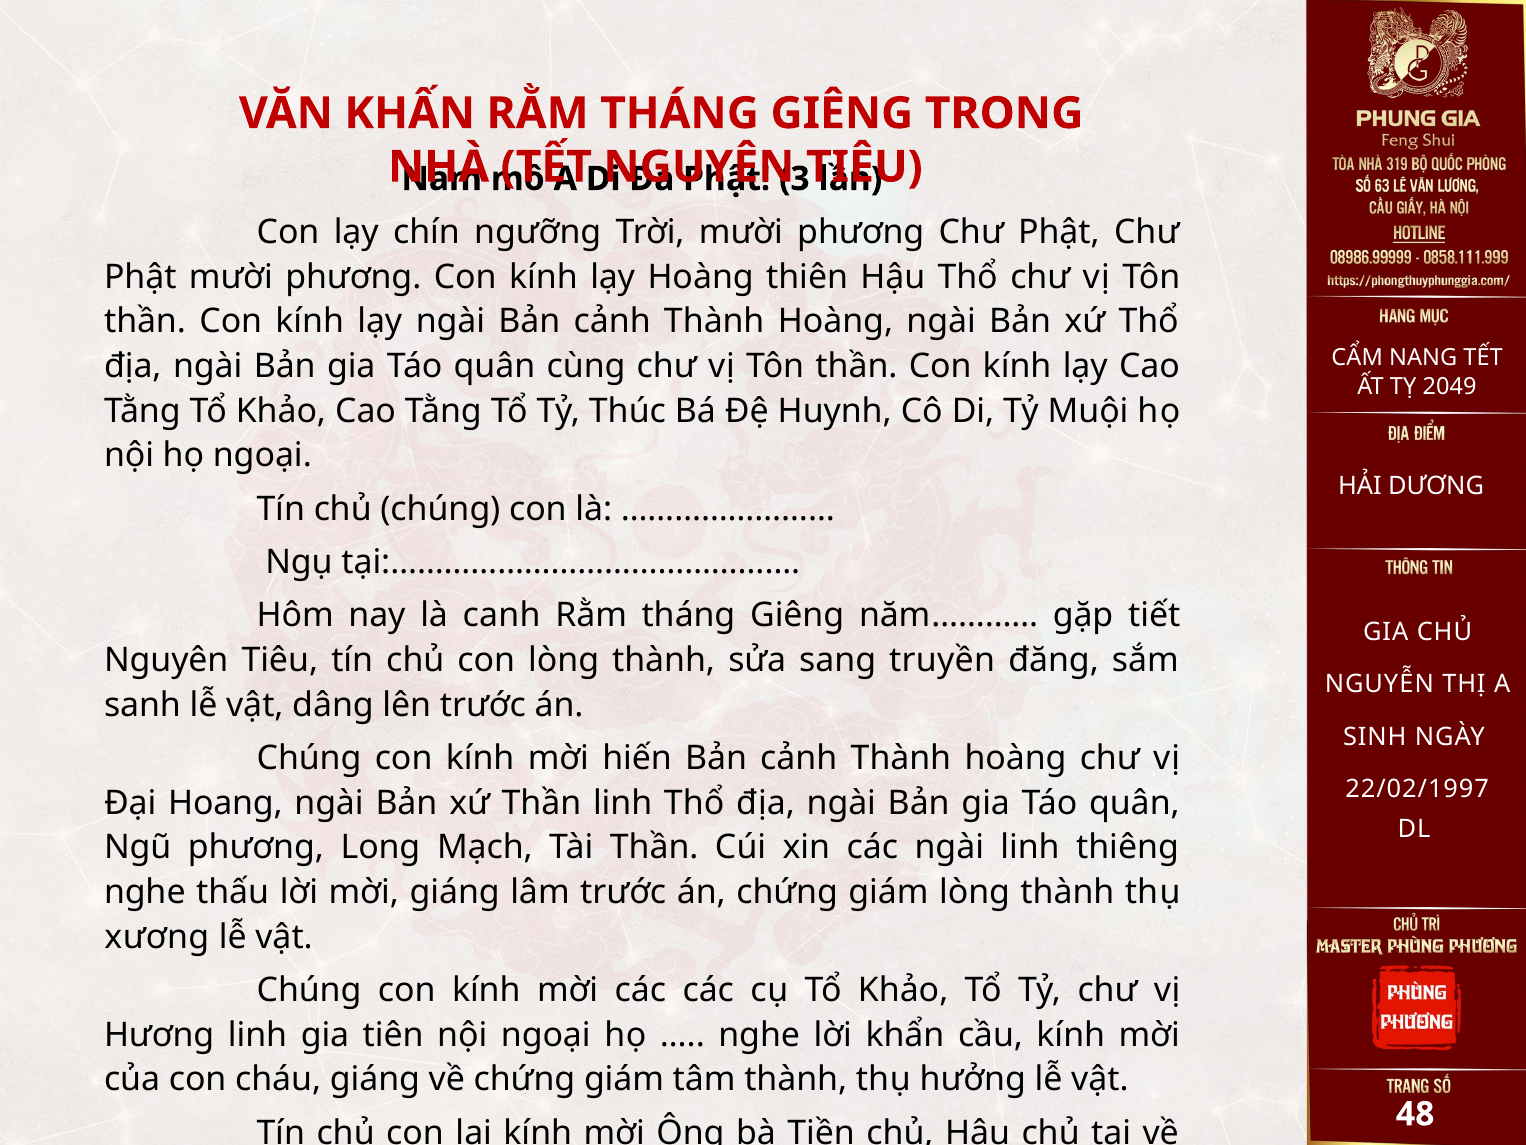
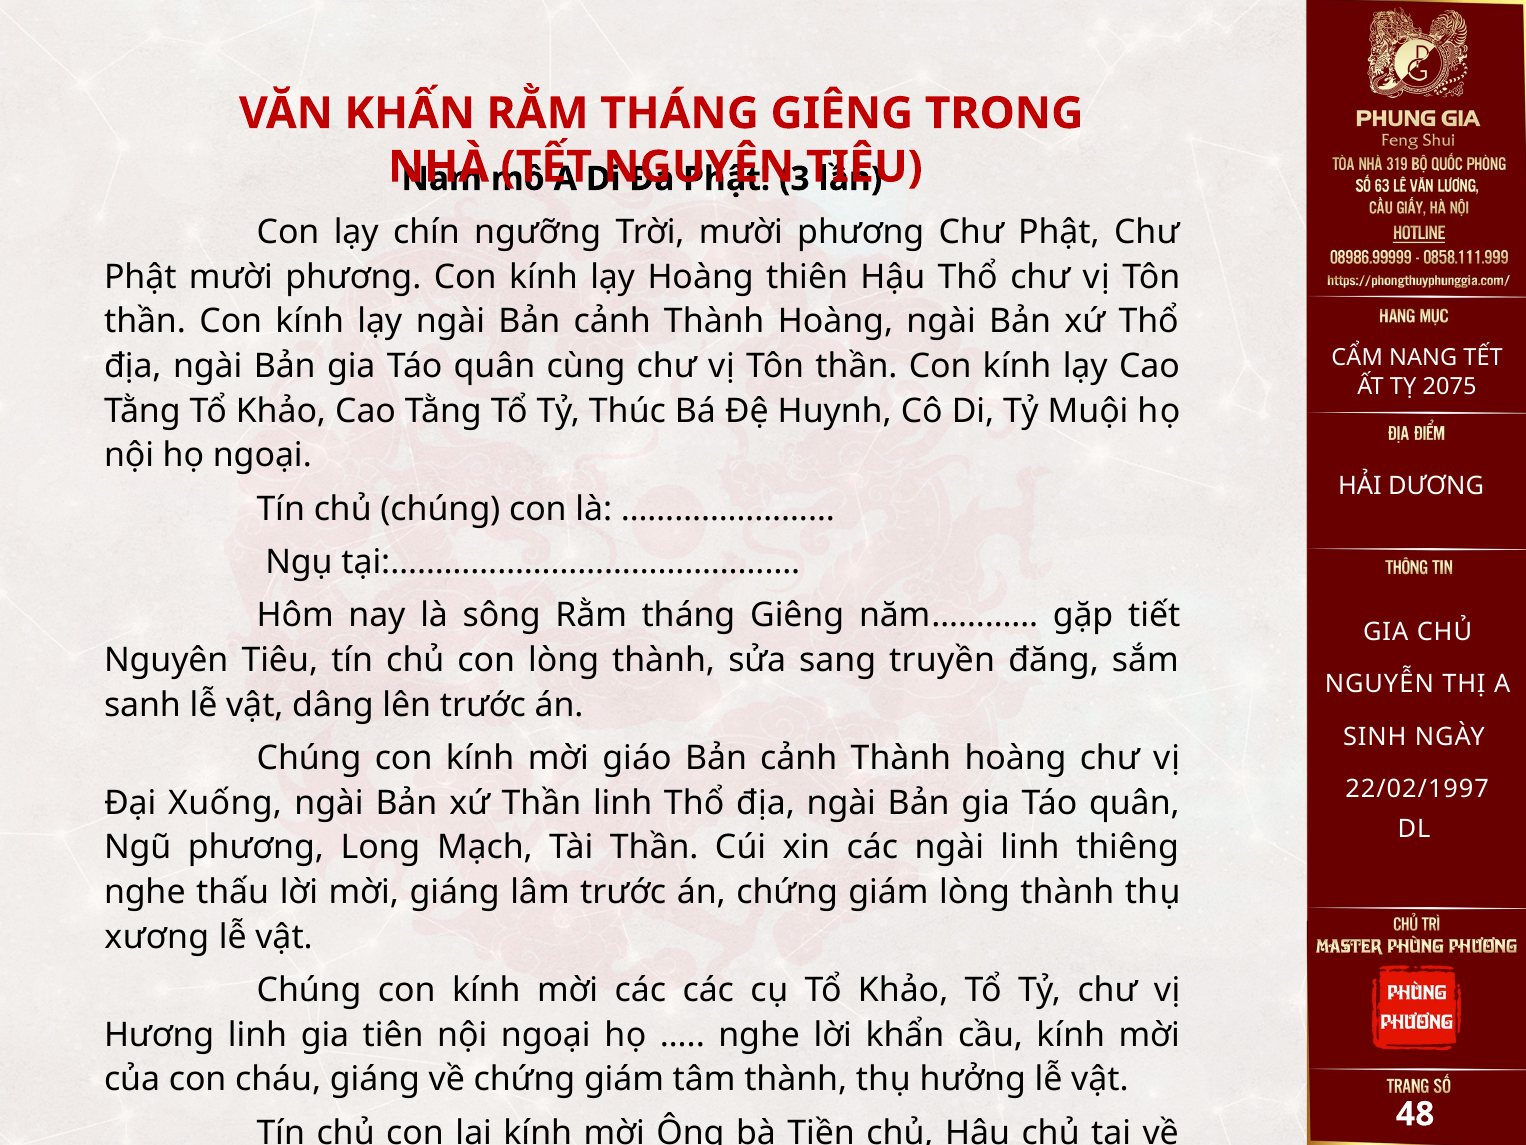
2049: 2049 -> 2075
canh: canh -> sông
hiến: hiến -> giáo
Hoang: Hoang -> Xuống
